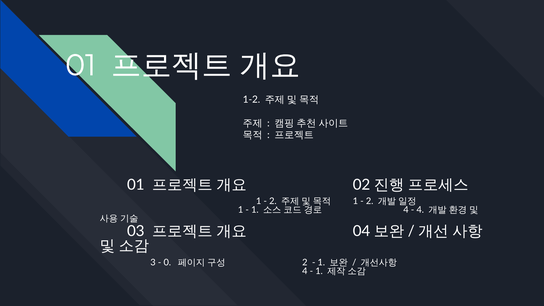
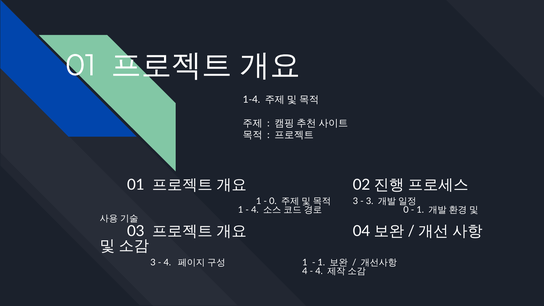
1-2: 1-2 -> 1-4
2 at (273, 201): 2 -> 0
1 at (355, 201): 1 -> 3
2 at (370, 201): 2 -> 3
1 at (255, 210): 1 -> 4
4 at (406, 210): 4 -> 0
4 at (420, 210): 4 -> 1
0 at (167, 262): 0 -> 4
2 at (305, 262): 2 -> 1
1 at (319, 271): 1 -> 4
